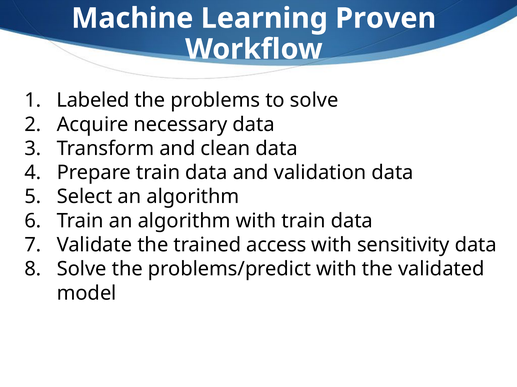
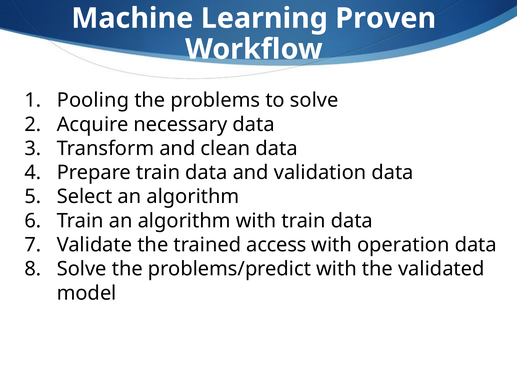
Labeled: Labeled -> Pooling
sensitivity: sensitivity -> operation
